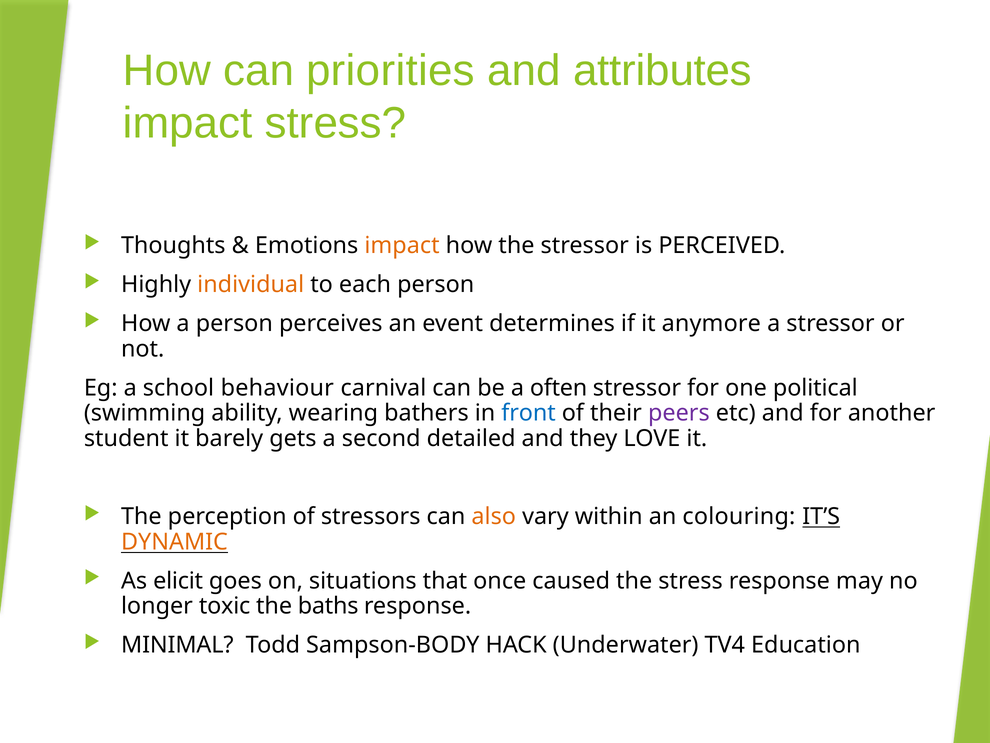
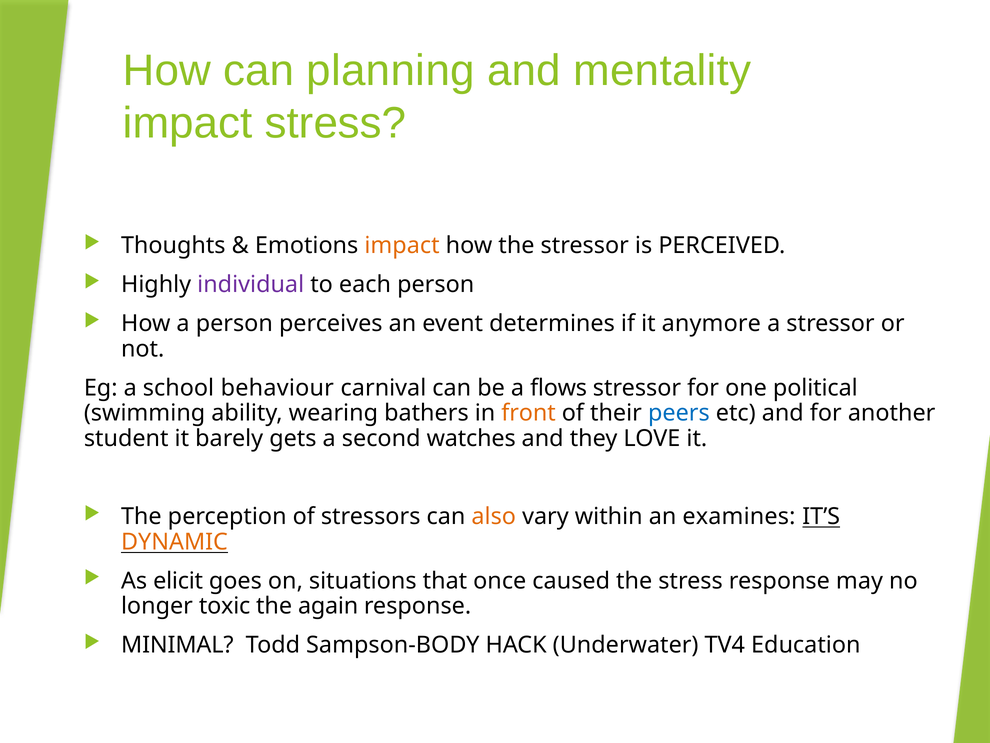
priorities: priorities -> planning
attributes: attributes -> mentality
individual colour: orange -> purple
often: often -> flows
front colour: blue -> orange
peers colour: purple -> blue
detailed: detailed -> watches
colouring: colouring -> examines
baths: baths -> again
